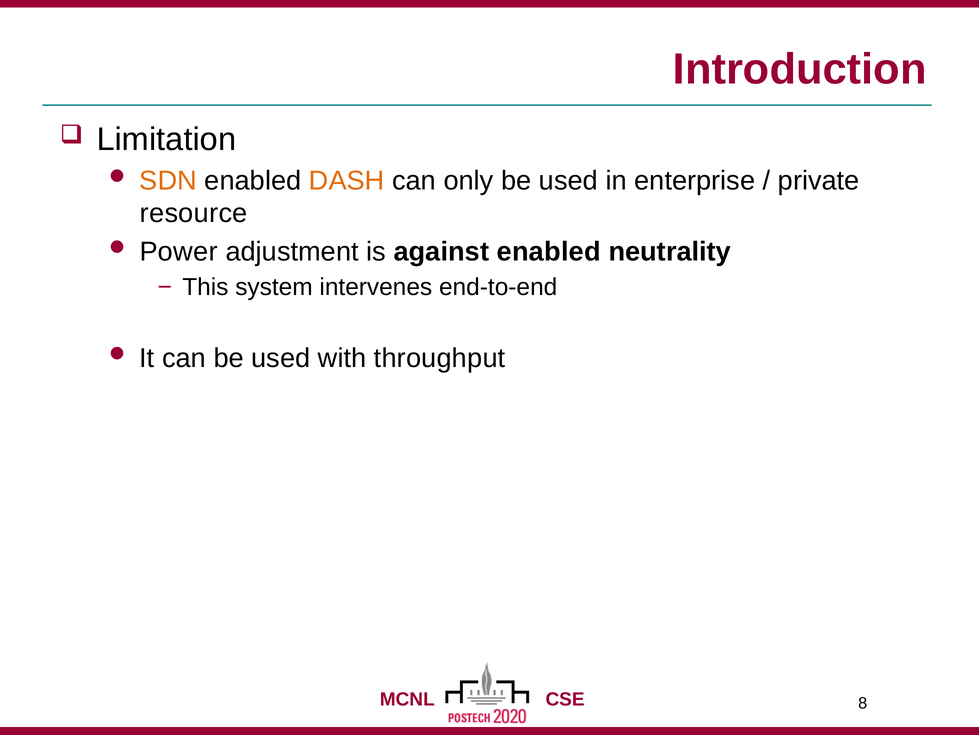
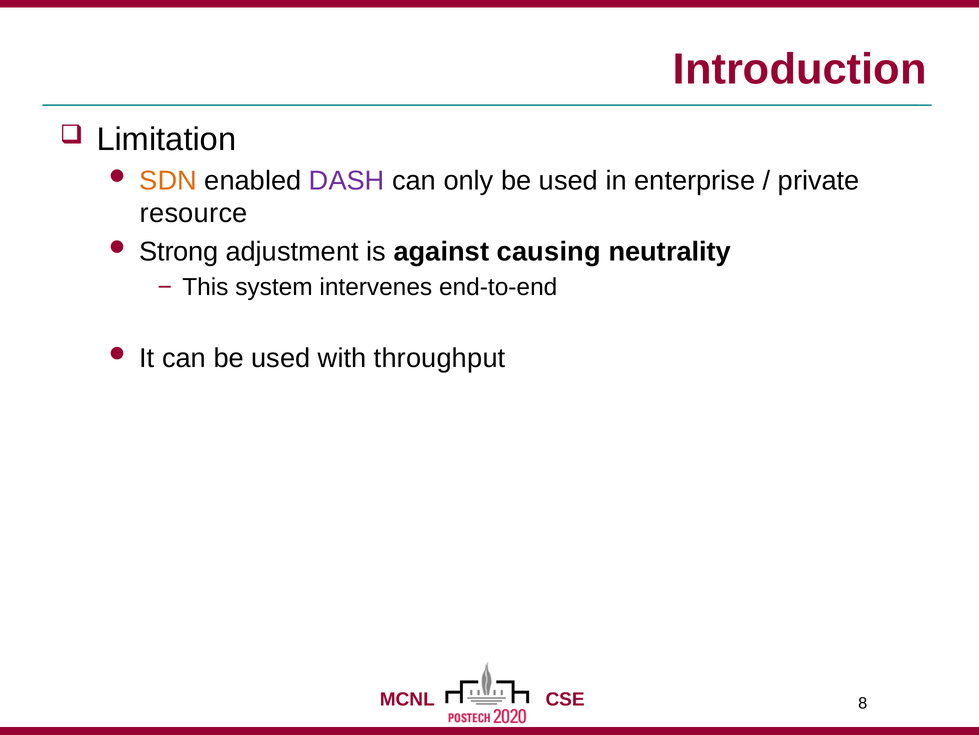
DASH colour: orange -> purple
Power: Power -> Strong
against enabled: enabled -> causing
